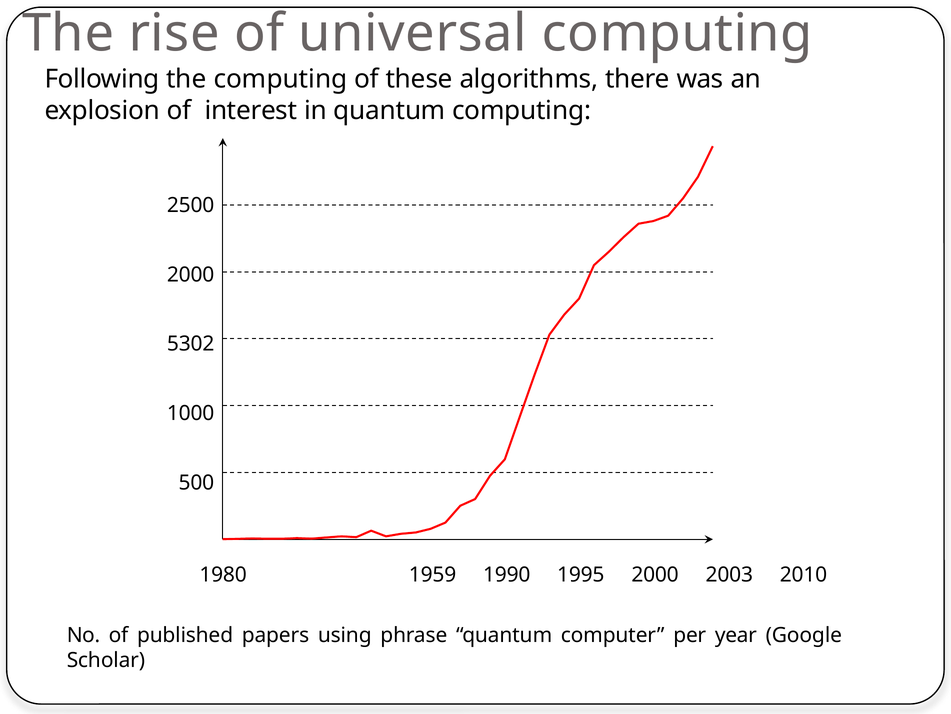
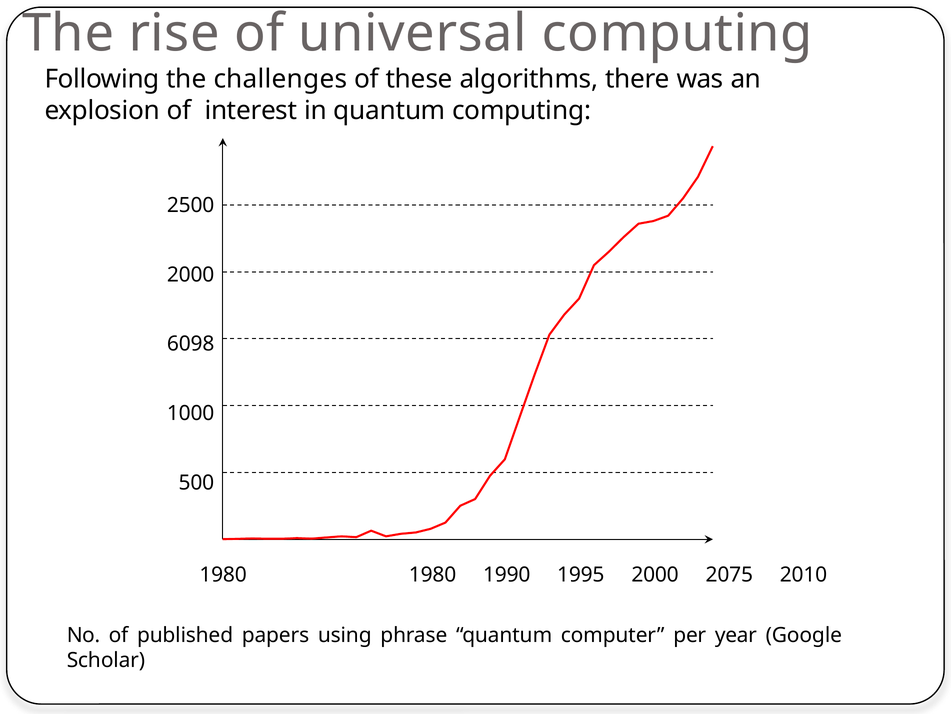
the computing: computing -> challenges
5302: 5302 -> 6098
1980 1959: 1959 -> 1980
2003: 2003 -> 2075
